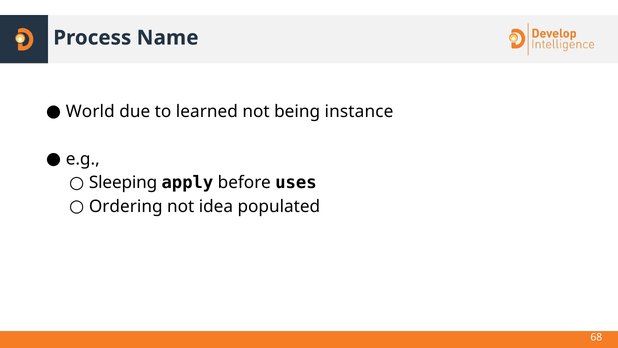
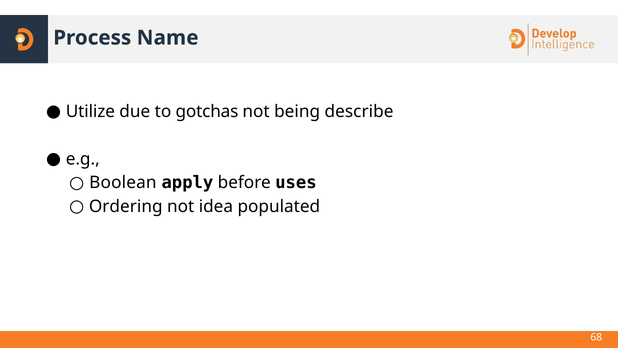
World: World -> Utilize
learned: learned -> gotchas
instance: instance -> describe
Sleeping: Sleeping -> Boolean
